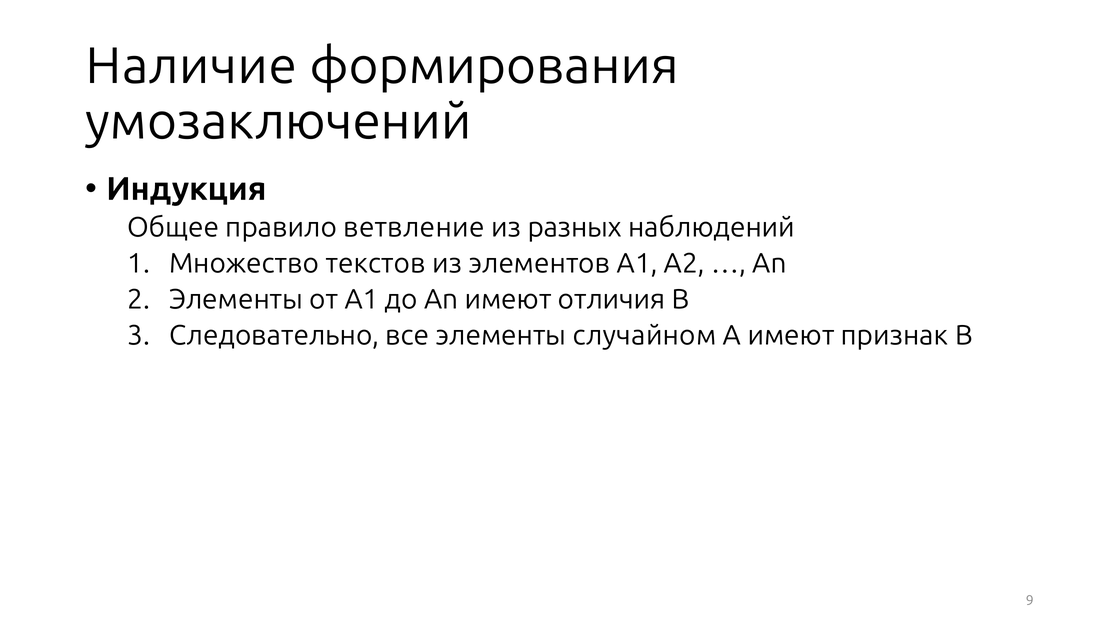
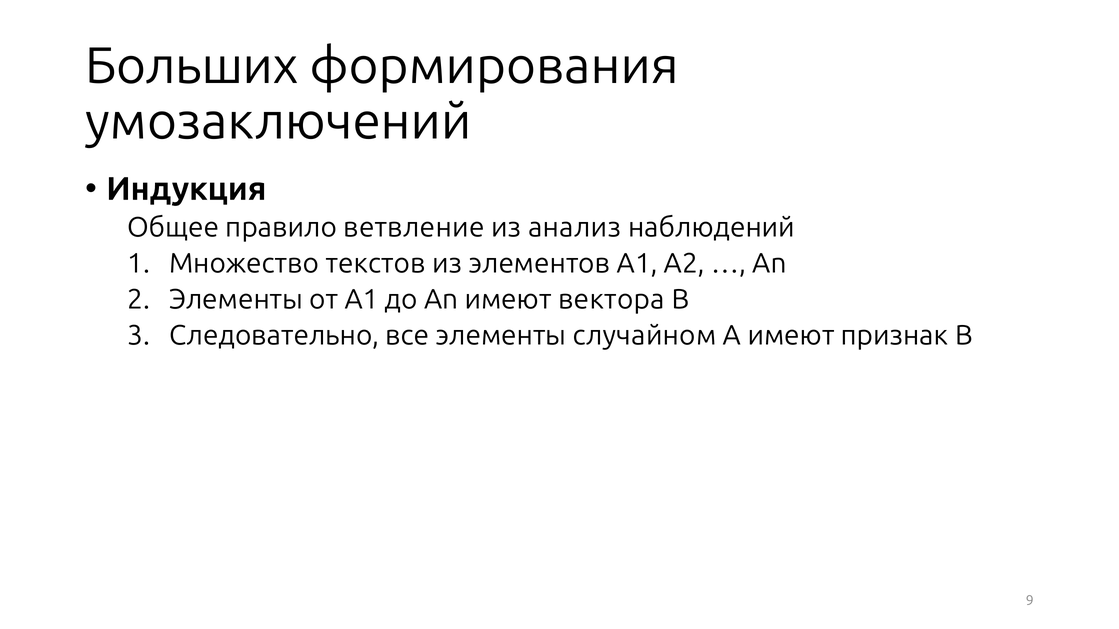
Наличие: Наличие -> Больших
разных: разных -> анализ
отличия: отличия -> вектора
